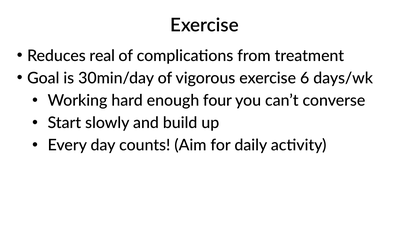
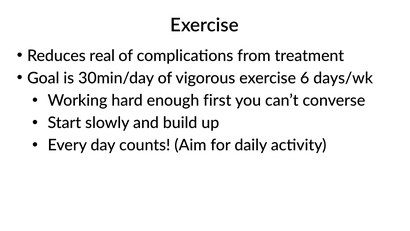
four: four -> first
